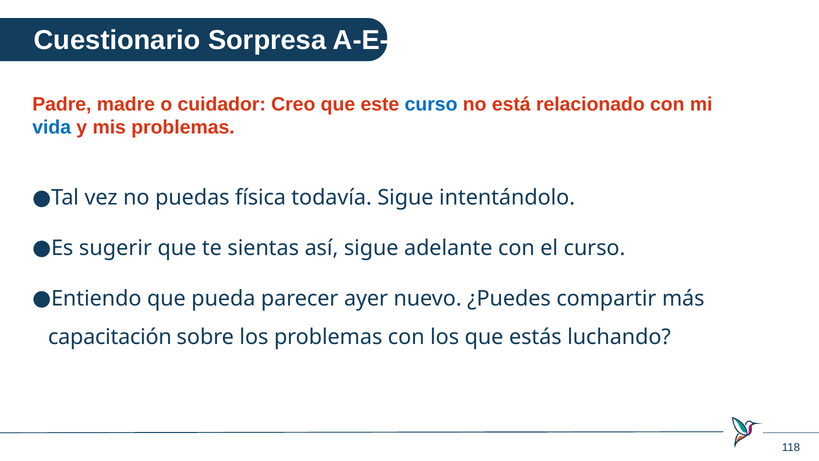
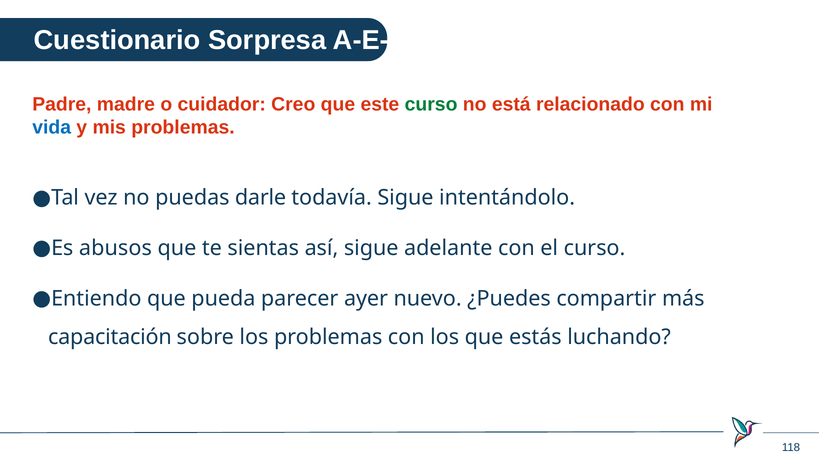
curso at (431, 104) colour: blue -> green
física: física -> darle
sugerir: sugerir -> abusos
